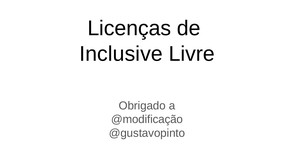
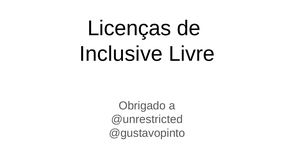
@modificação: @modificação -> @unrestricted
